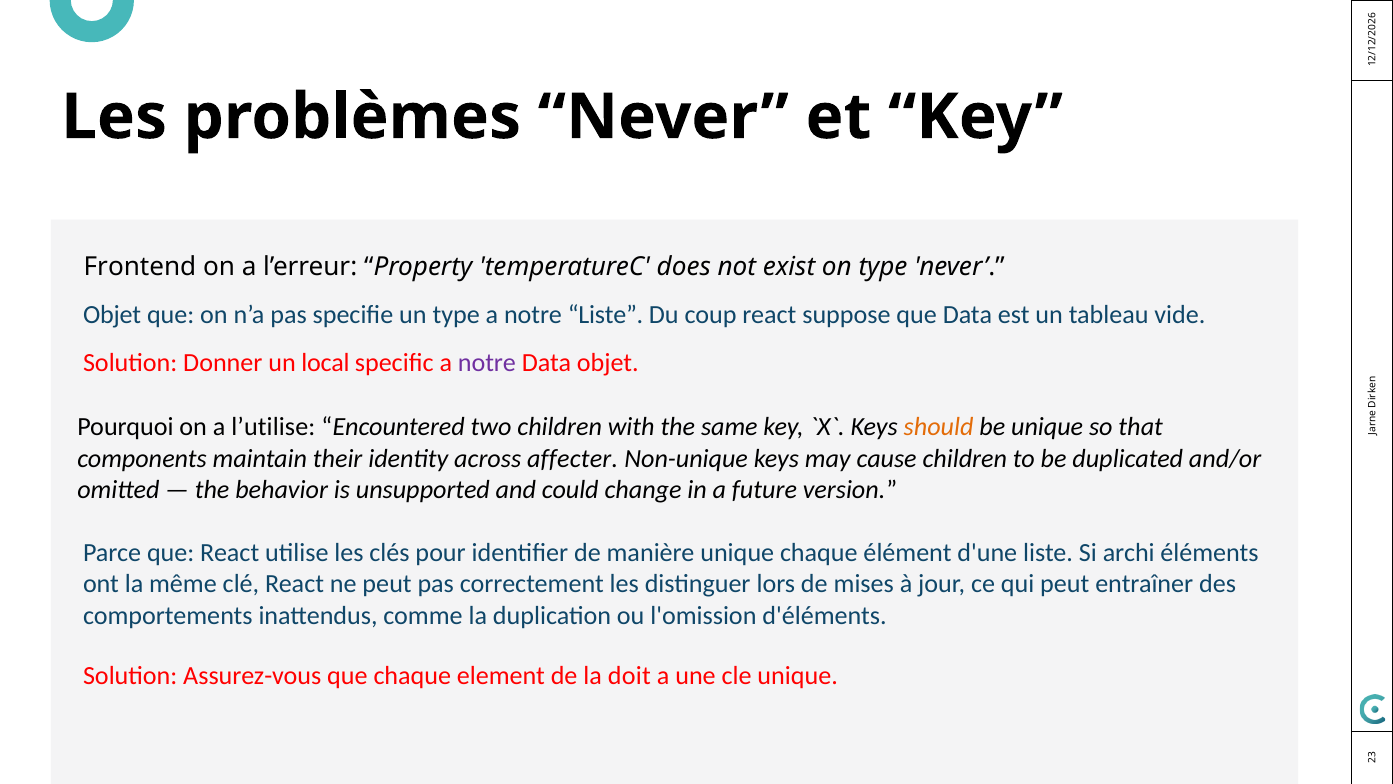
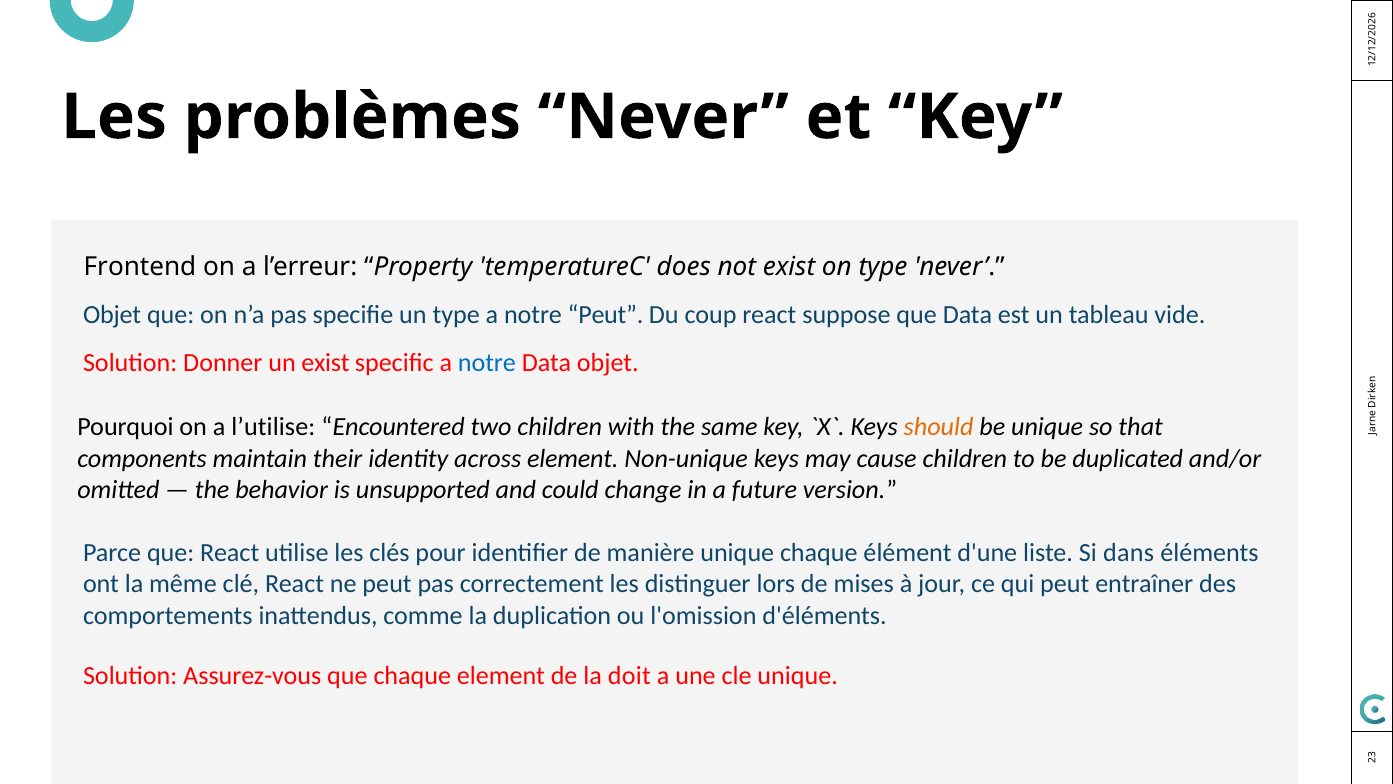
notre Liste: Liste -> Peut
un local: local -> exist
notre at (487, 362) colour: purple -> blue
across affecter: affecter -> element
archi: archi -> dans
